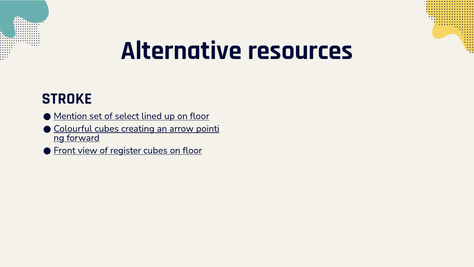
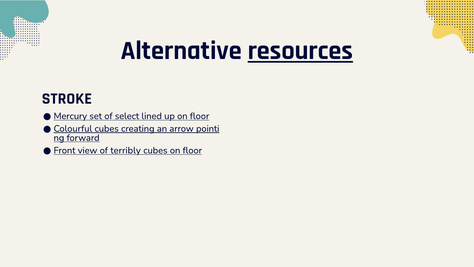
resources underline: none -> present
Mention: Mention -> Mercury
register: register -> terribly
